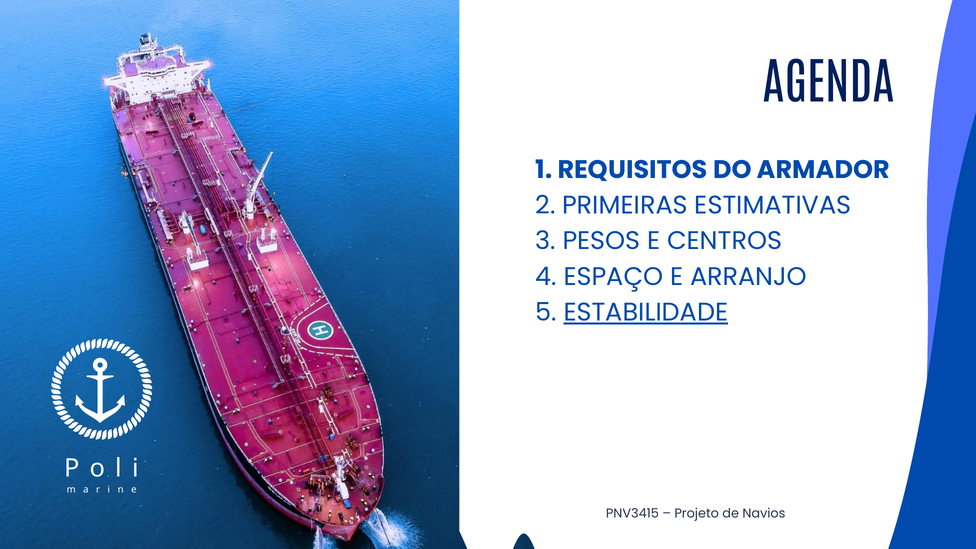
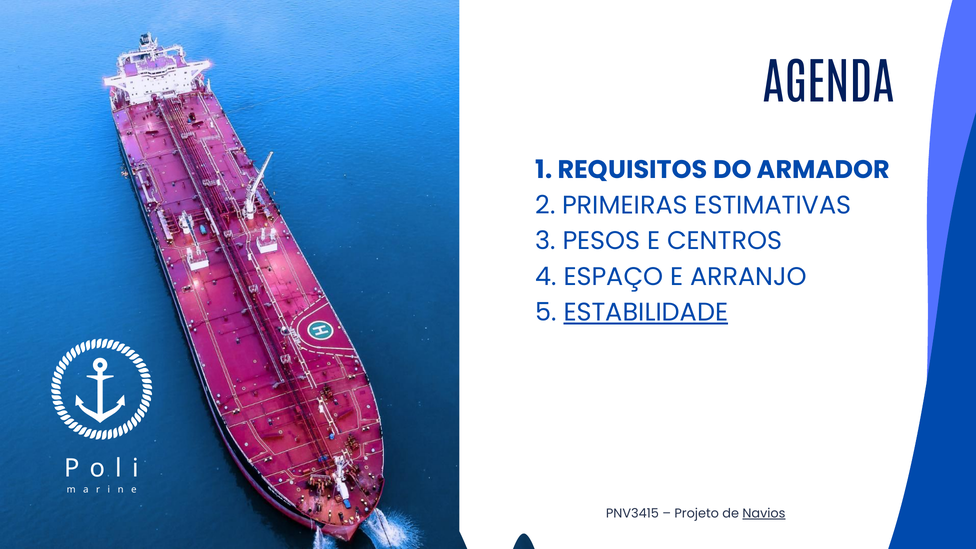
Navios underline: none -> present
